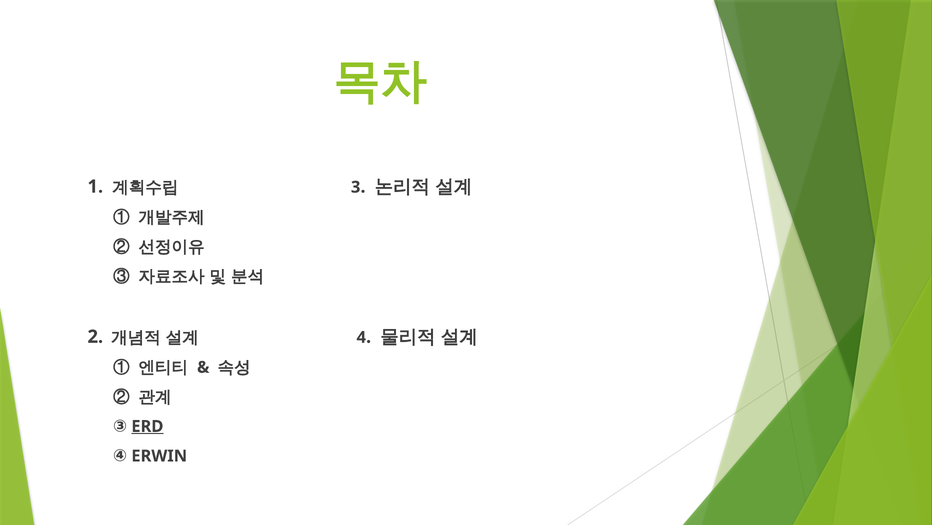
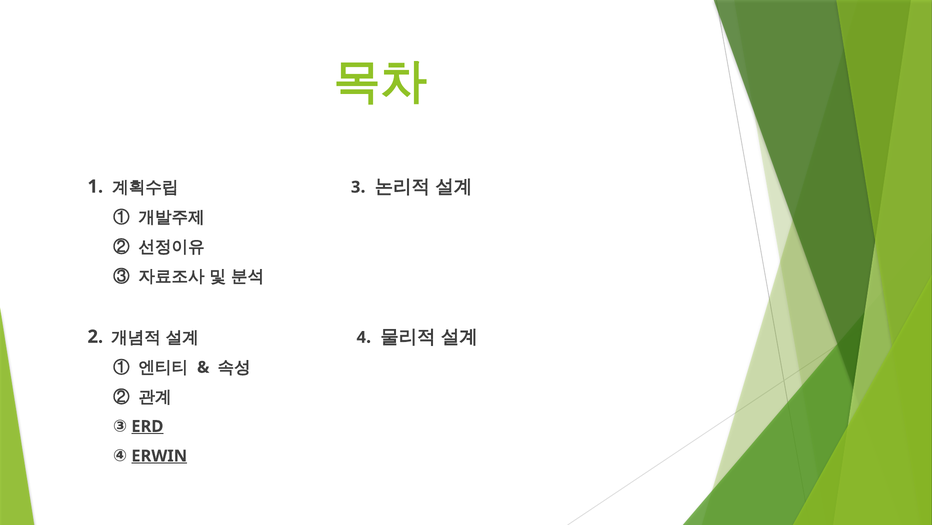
ERWIN underline: none -> present
